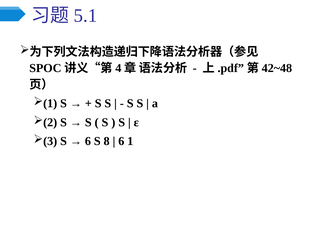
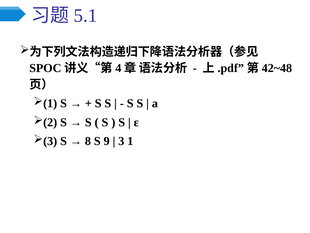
6 at (88, 141): 6 -> 8
8: 8 -> 9
6 at (121, 141): 6 -> 3
